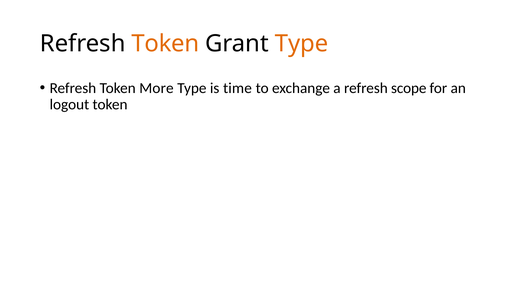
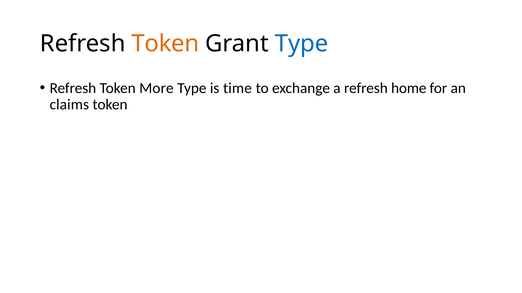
Type at (302, 44) colour: orange -> blue
scope: scope -> home
logout: logout -> claims
